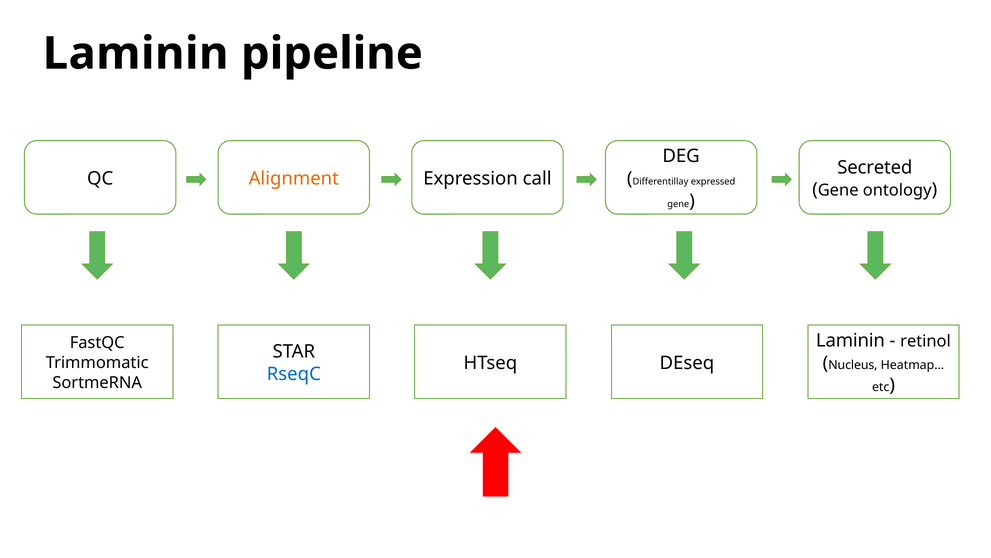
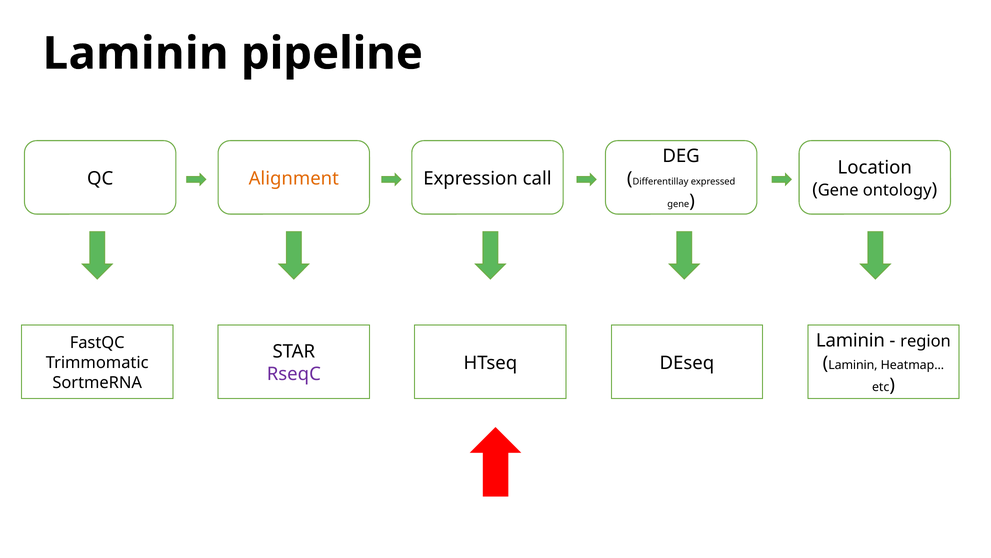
Secreted: Secreted -> Location
retinol: retinol -> region
Nucleus at (853, 365): Nucleus -> Laminin
RseqC colour: blue -> purple
